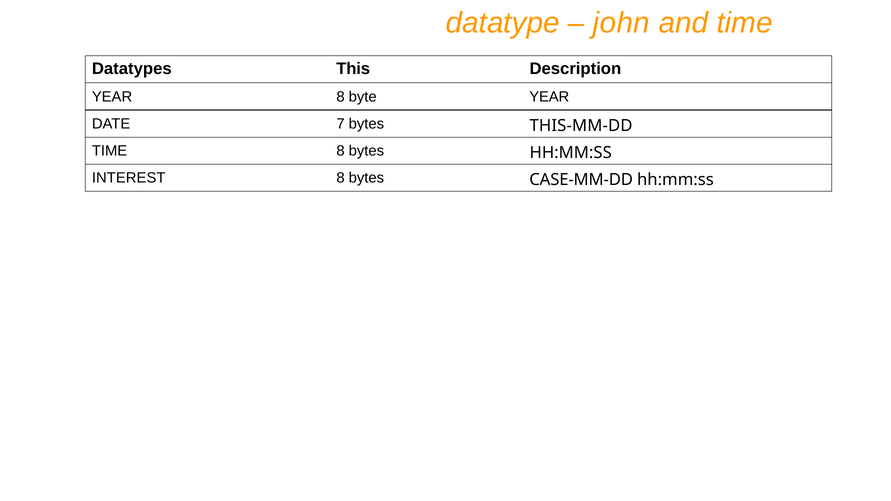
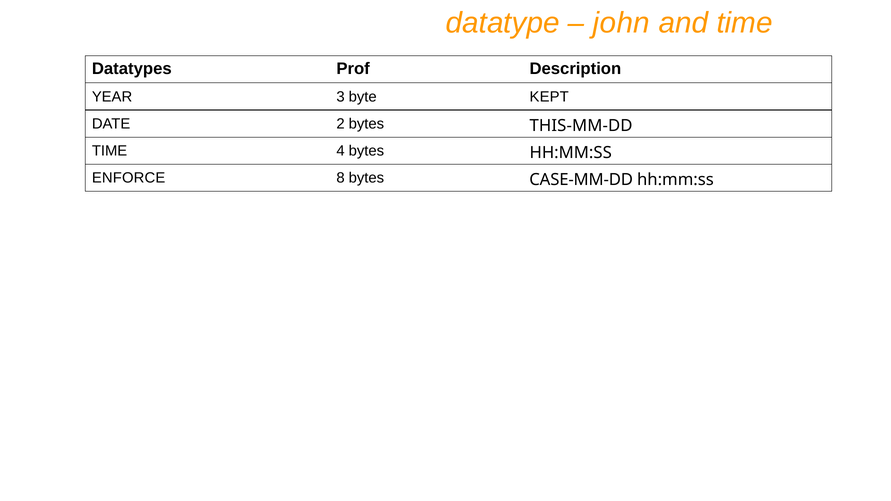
This: This -> Prof
YEAR 8: 8 -> 3
byte YEAR: YEAR -> KEPT
7: 7 -> 2
TIME 8: 8 -> 4
INTEREST: INTEREST -> ENFORCE
